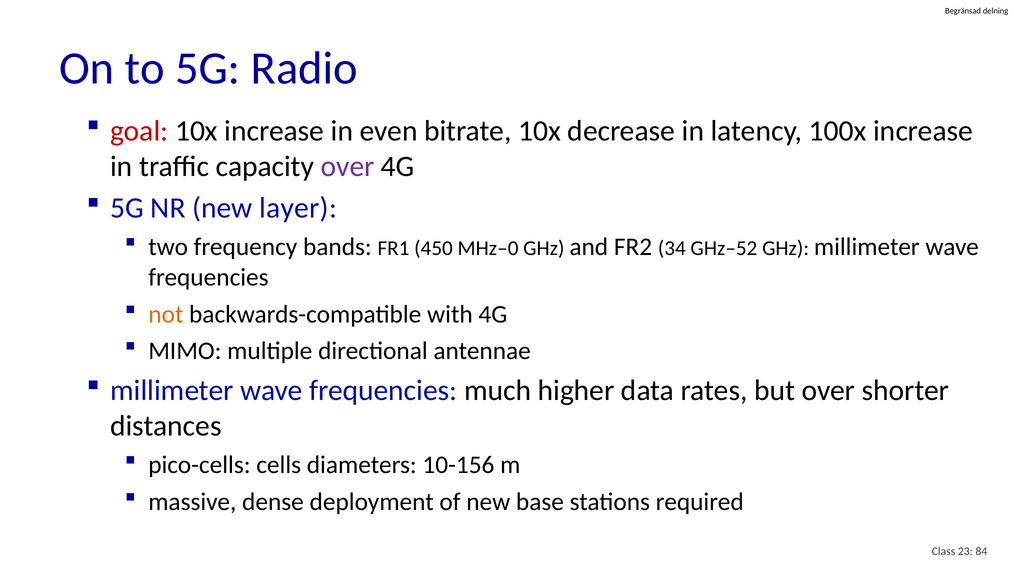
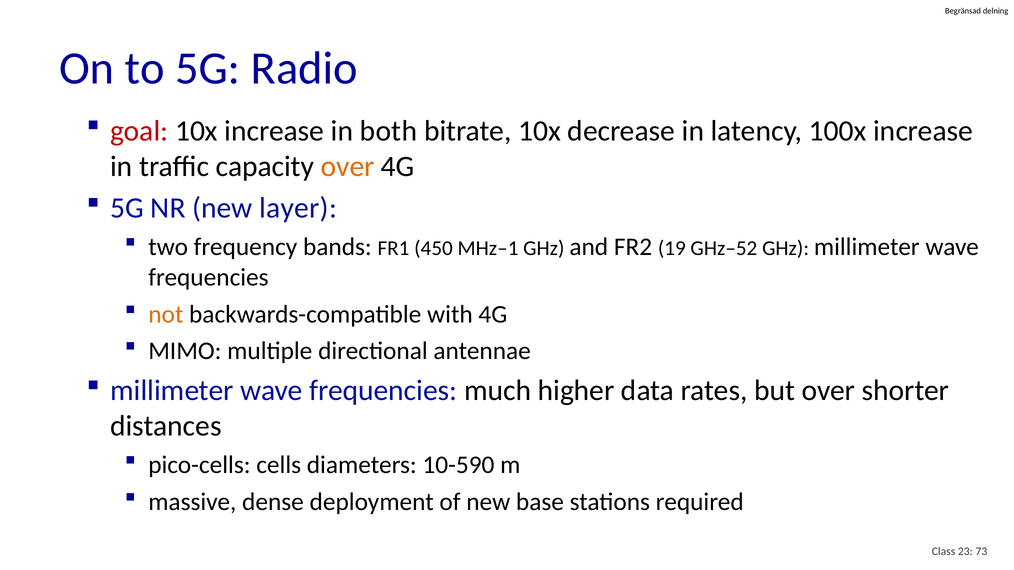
even: even -> both
over at (348, 166) colour: purple -> orange
MHz–0: MHz–0 -> MHz–1
34: 34 -> 19
10-156: 10-156 -> 10-590
84: 84 -> 73
